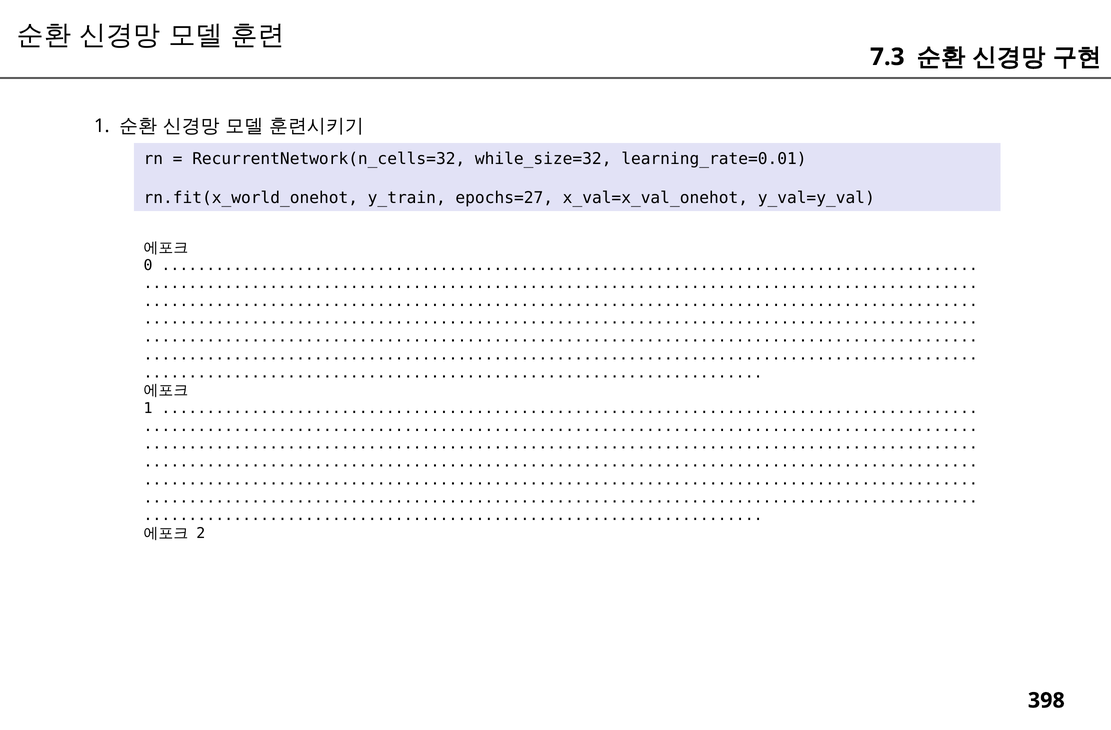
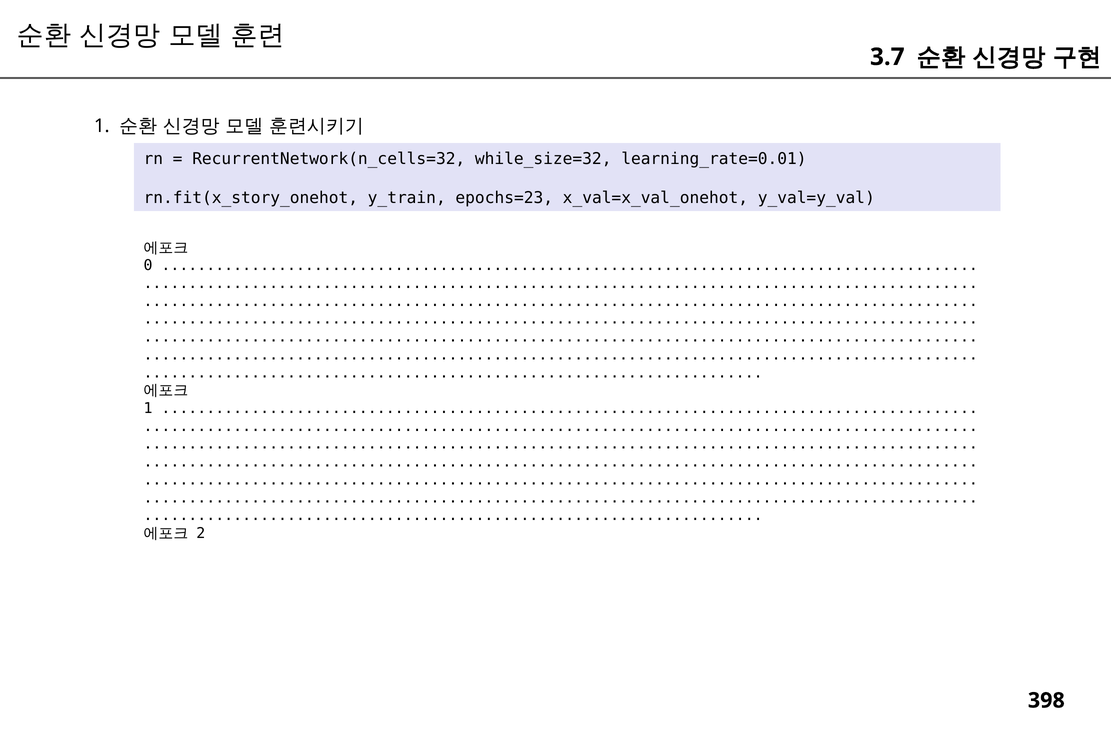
7.3: 7.3 -> 3.7
rn.fit(x_world_onehot: rn.fit(x_world_onehot -> rn.fit(x_story_onehot
epochs=27: epochs=27 -> epochs=23
